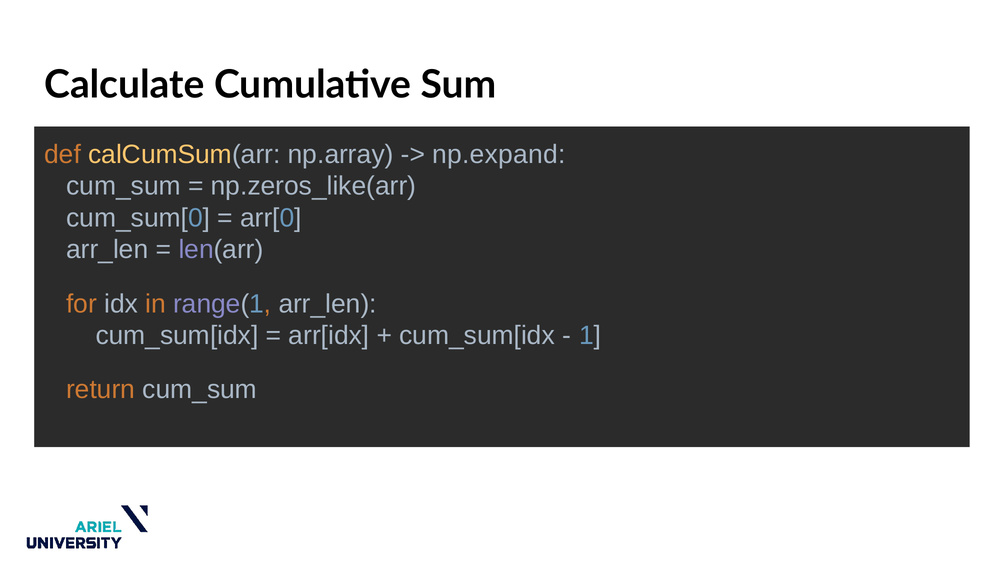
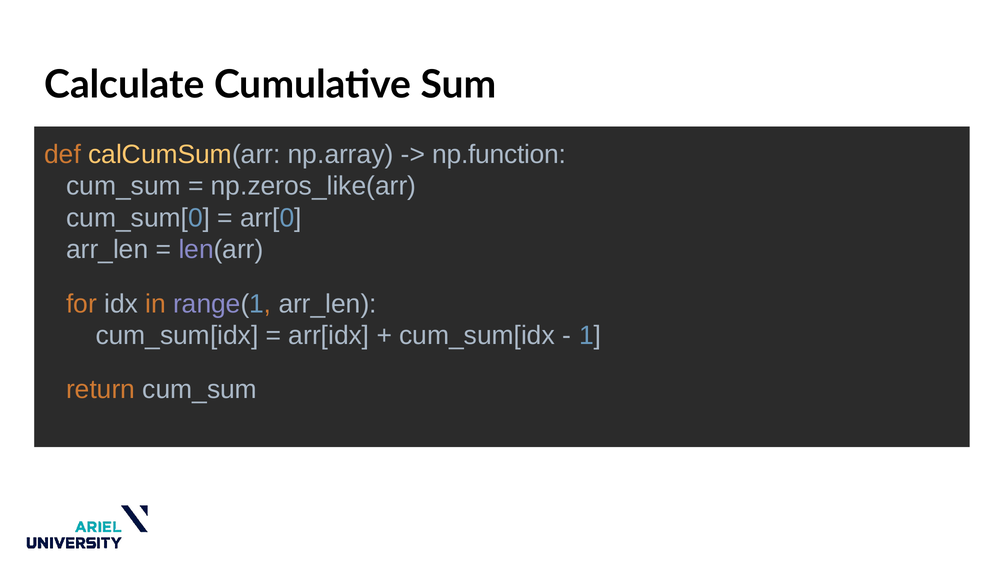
np.expand: np.expand -> np.function
